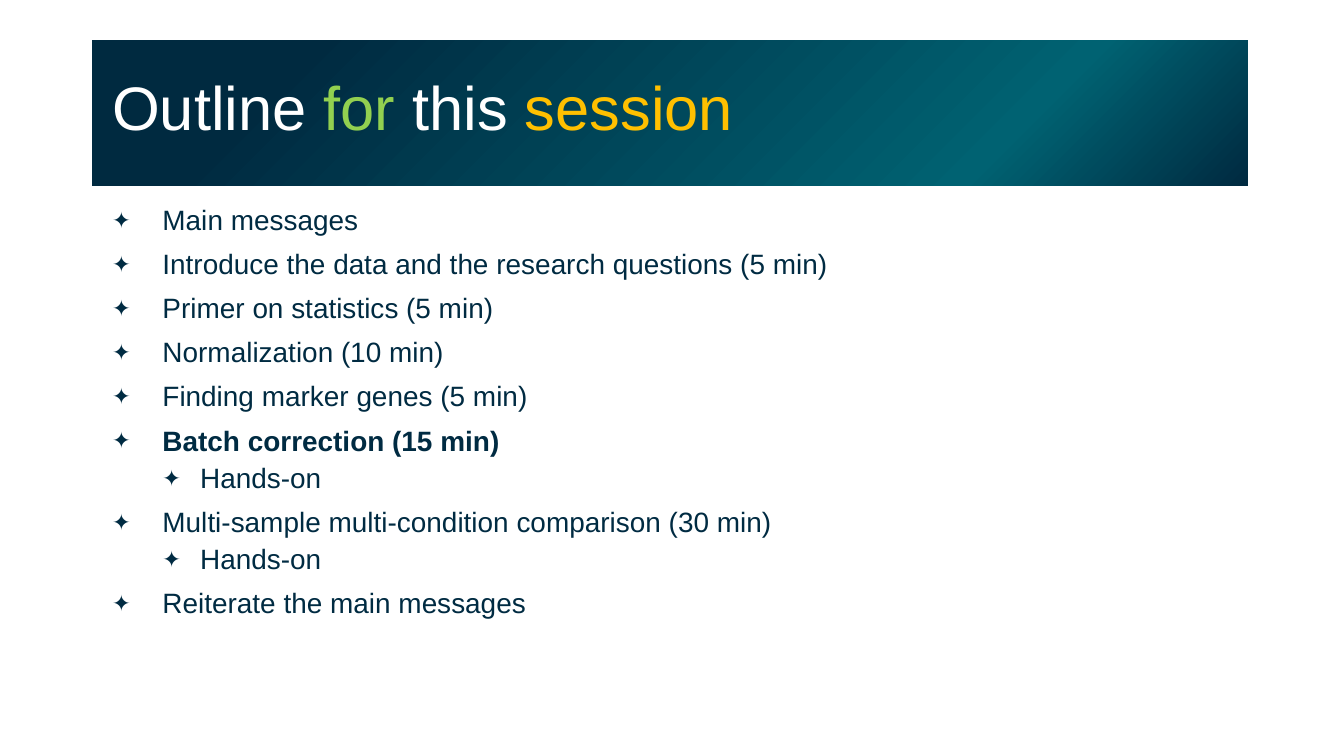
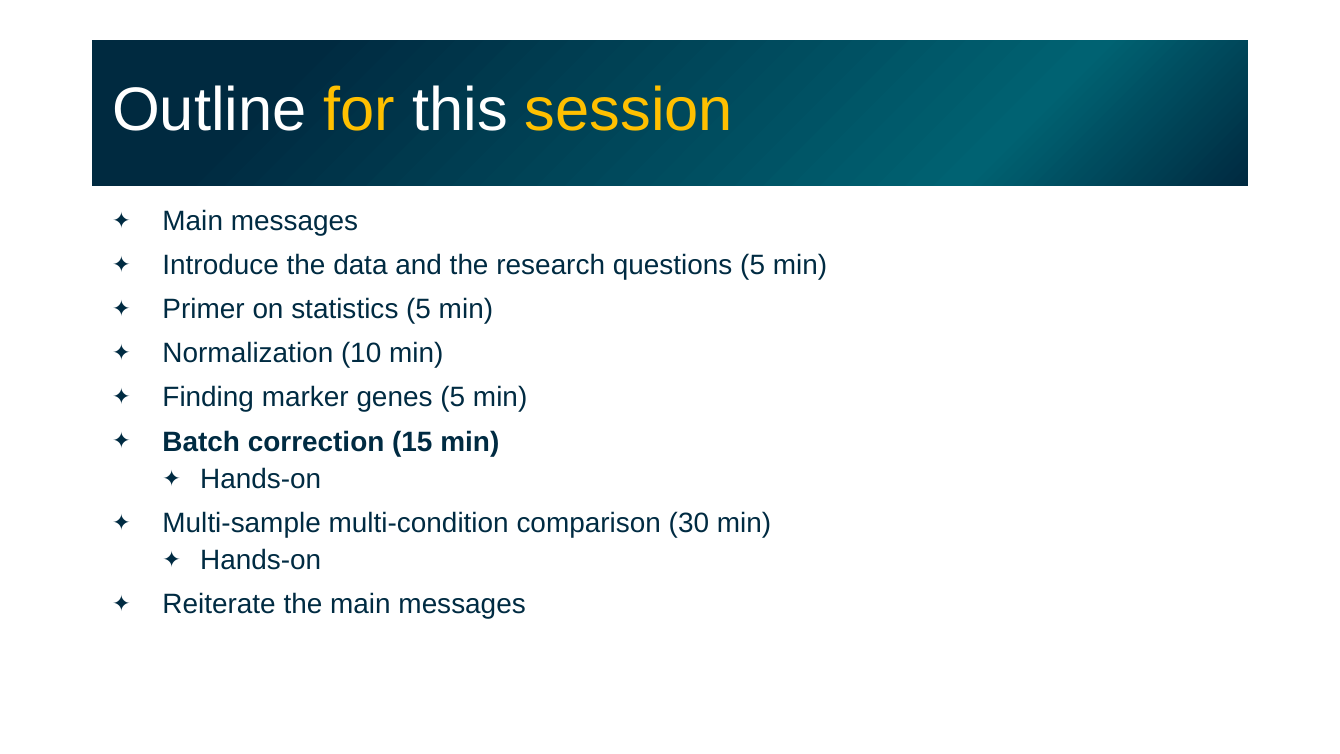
for colour: light green -> yellow
